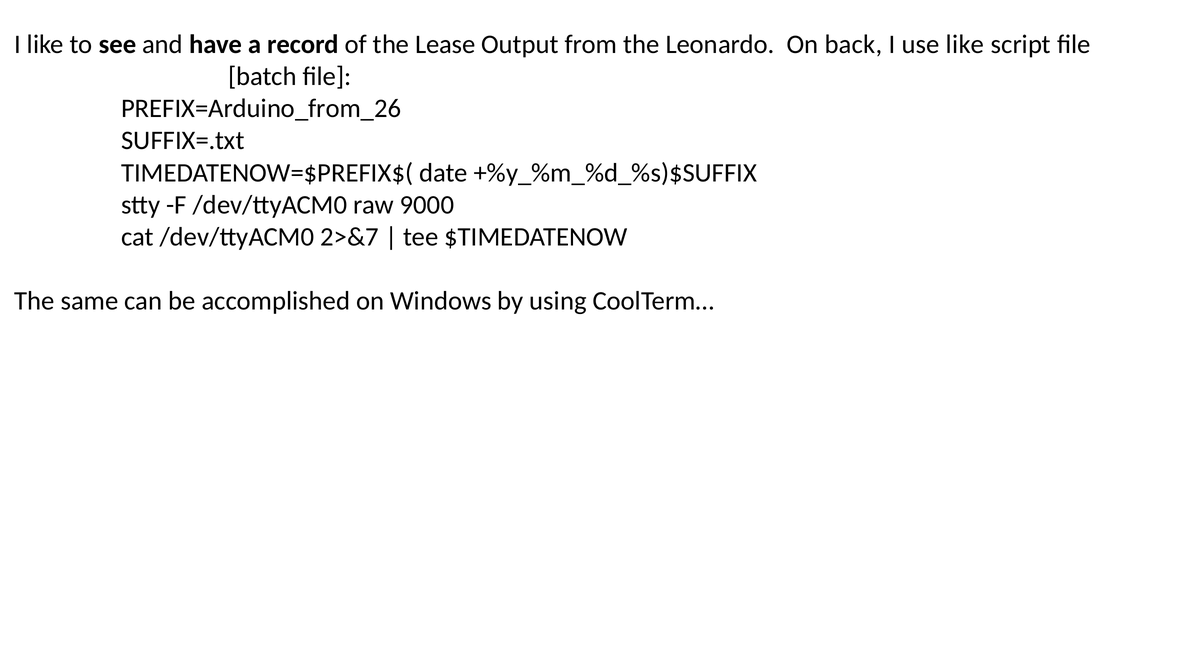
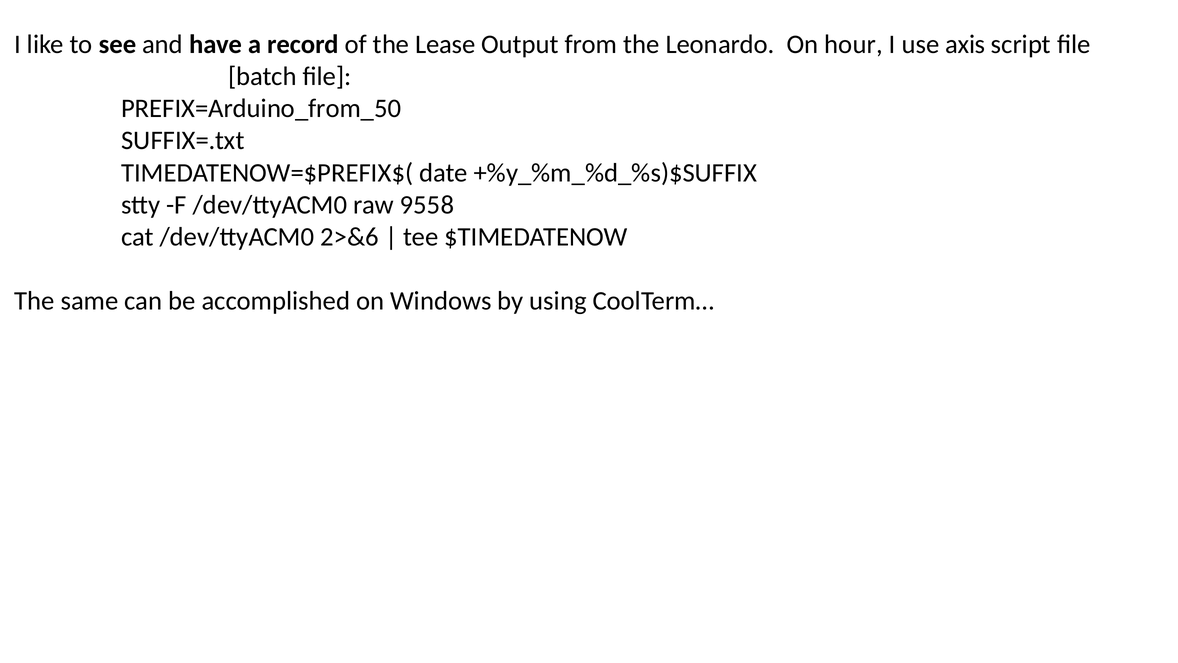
back: back -> hour
use like: like -> axis
PREFIX=Arduino_from_26: PREFIX=Arduino_from_26 -> PREFIX=Arduino_from_50
9000: 9000 -> 9558
2>&7: 2>&7 -> 2>&6
